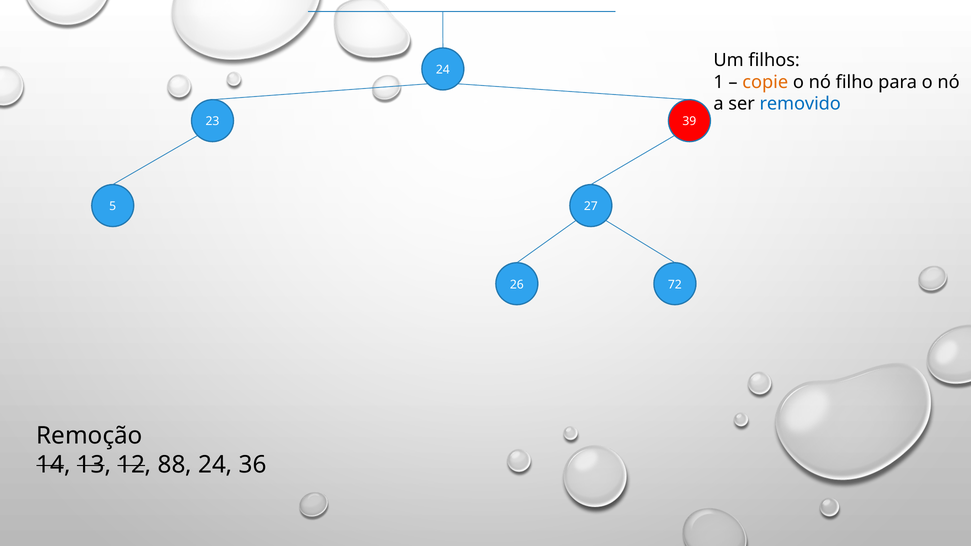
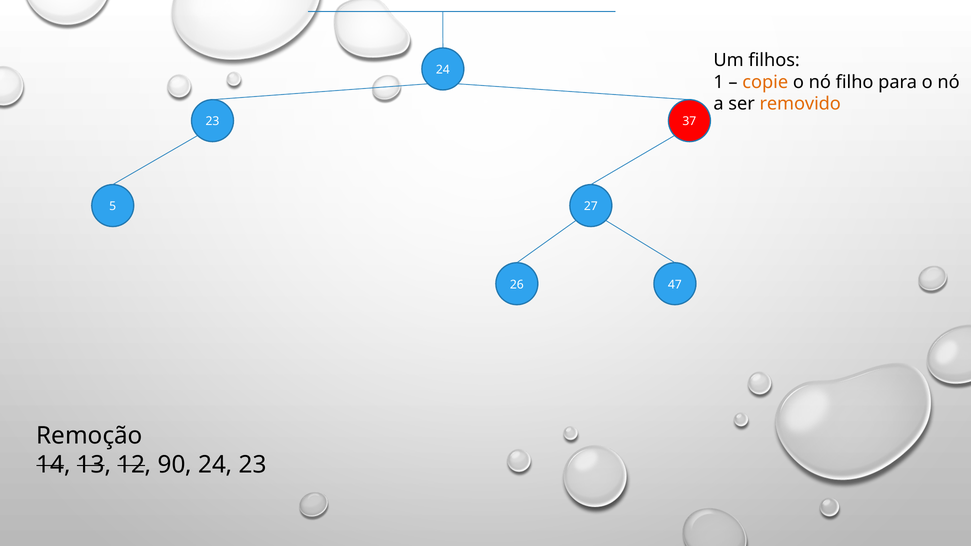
removido colour: blue -> orange
39: 39 -> 37
72: 72 -> 47
88: 88 -> 90
24 36: 36 -> 23
